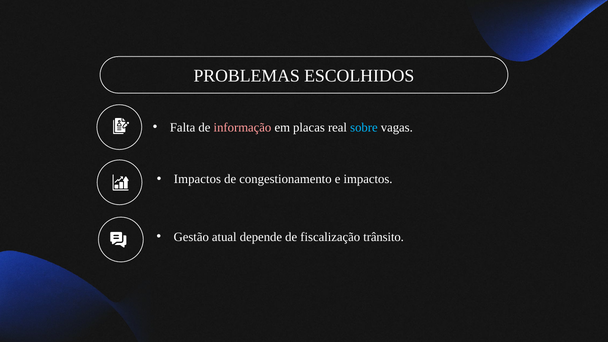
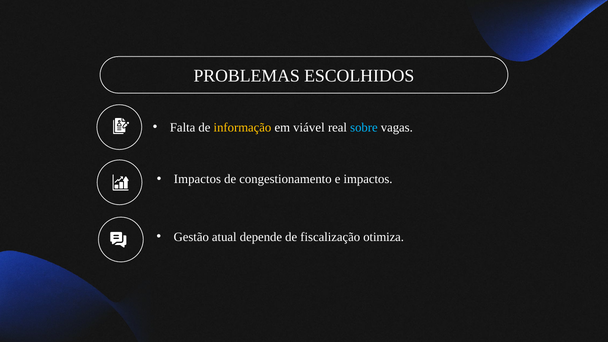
informação colour: pink -> yellow
placas: placas -> viável
trânsito: trânsito -> otimiza
